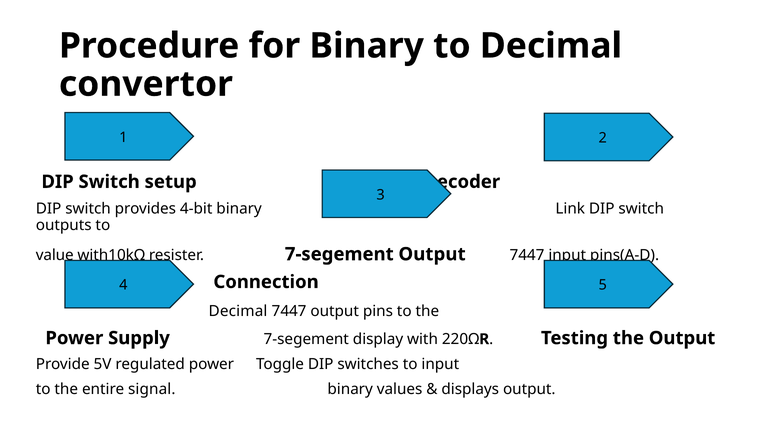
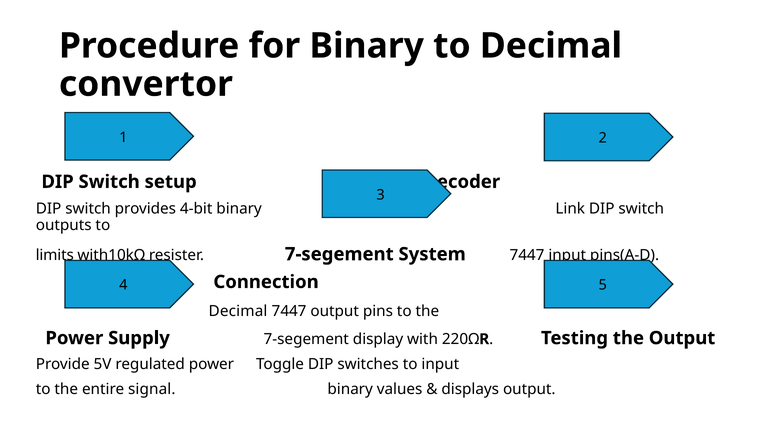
value: value -> limits
7-segement Output: Output -> System
